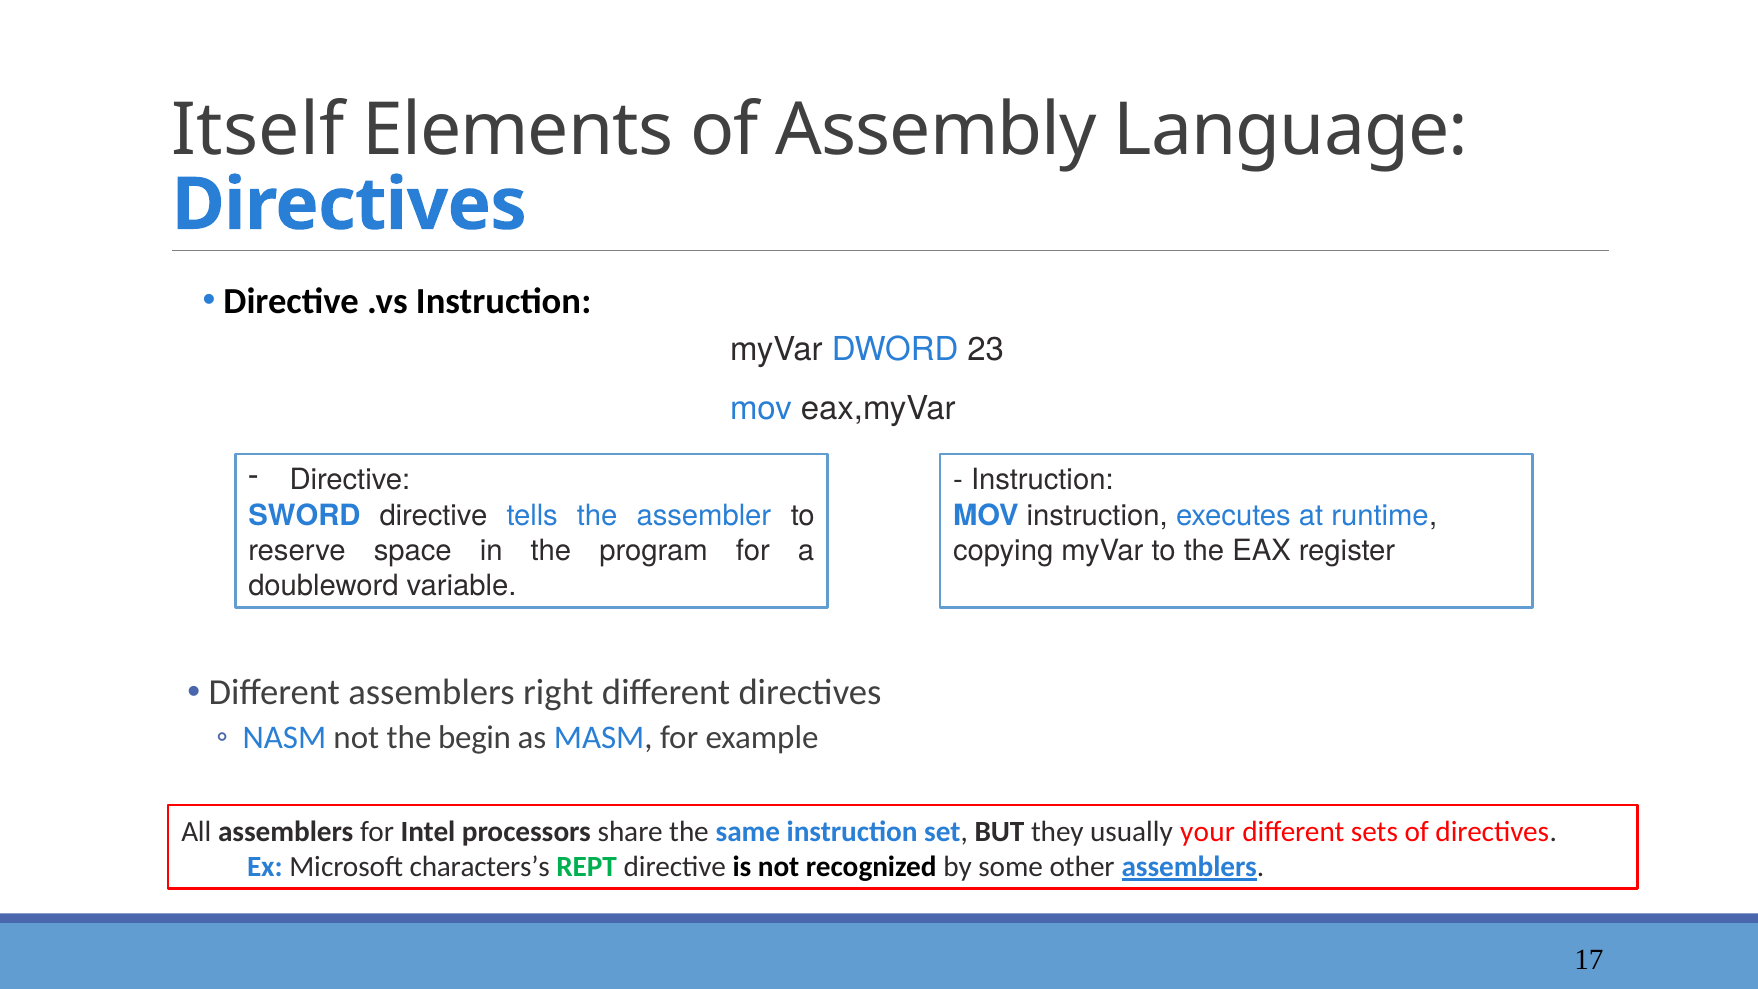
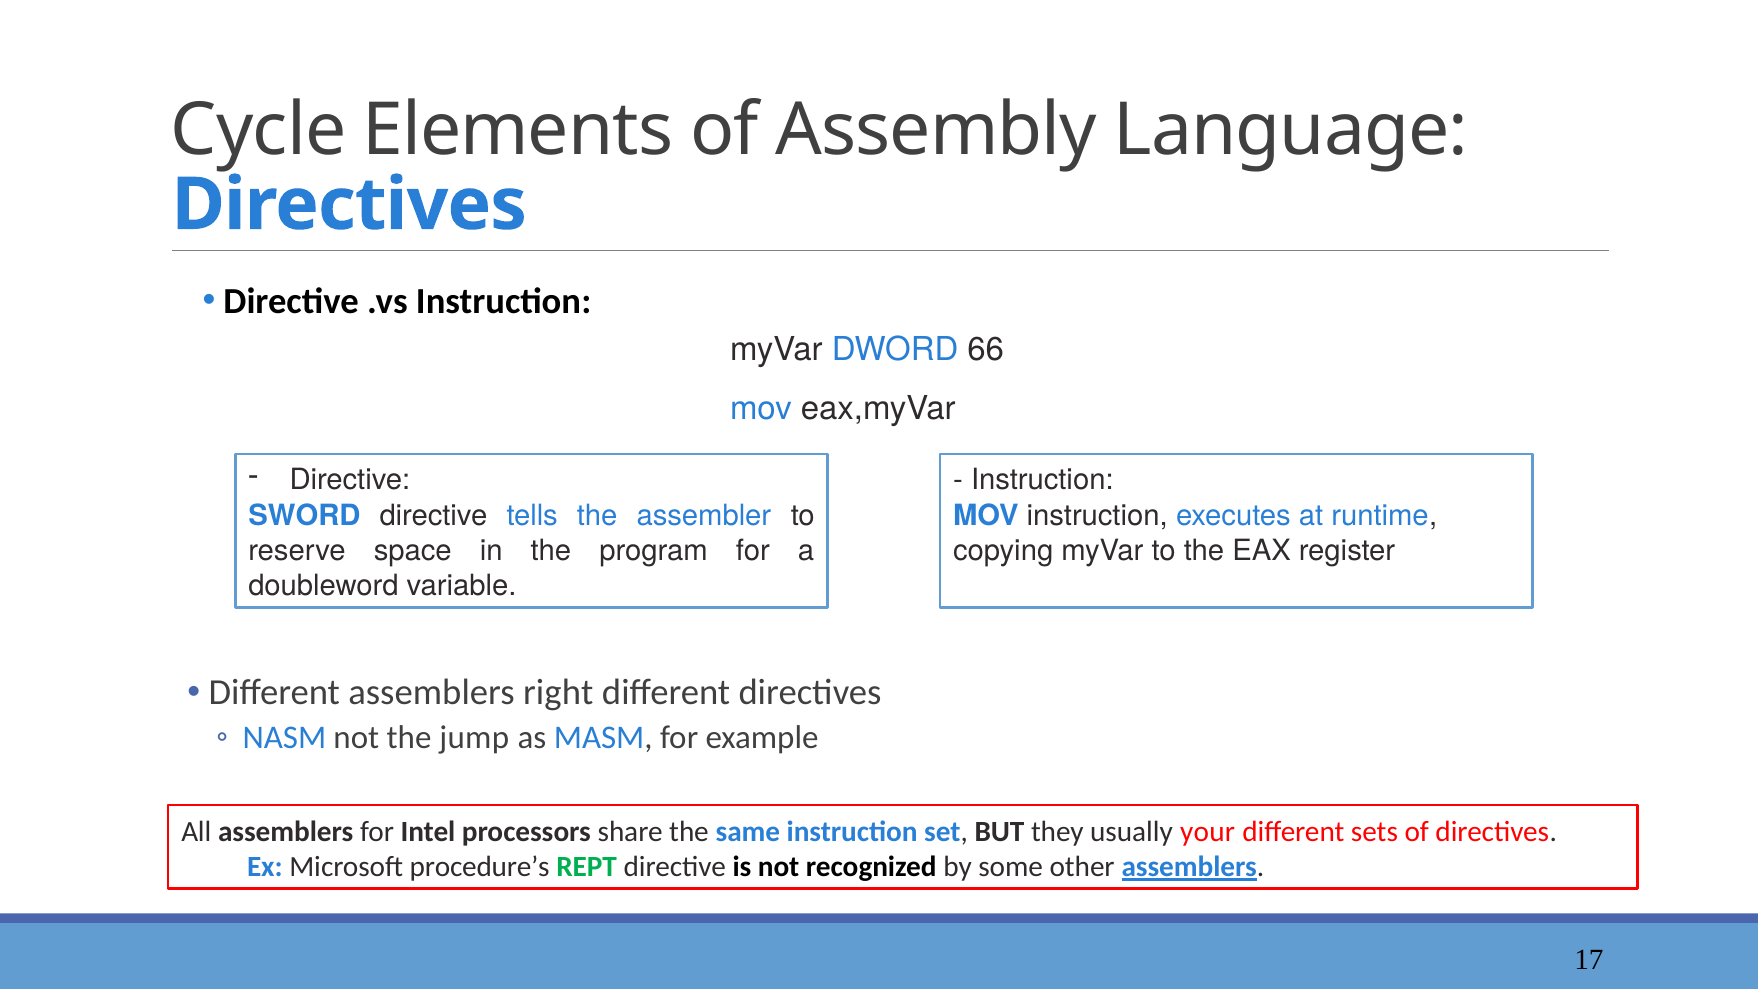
Itself: Itself -> Cycle
23: 23 -> 66
begin: begin -> jump
characters’s: characters’s -> procedure’s
